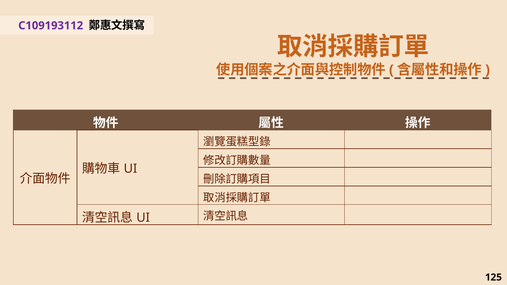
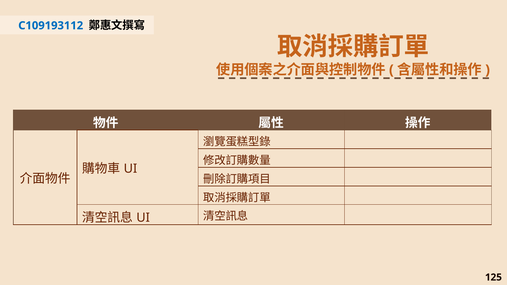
C109193112 colour: purple -> blue
